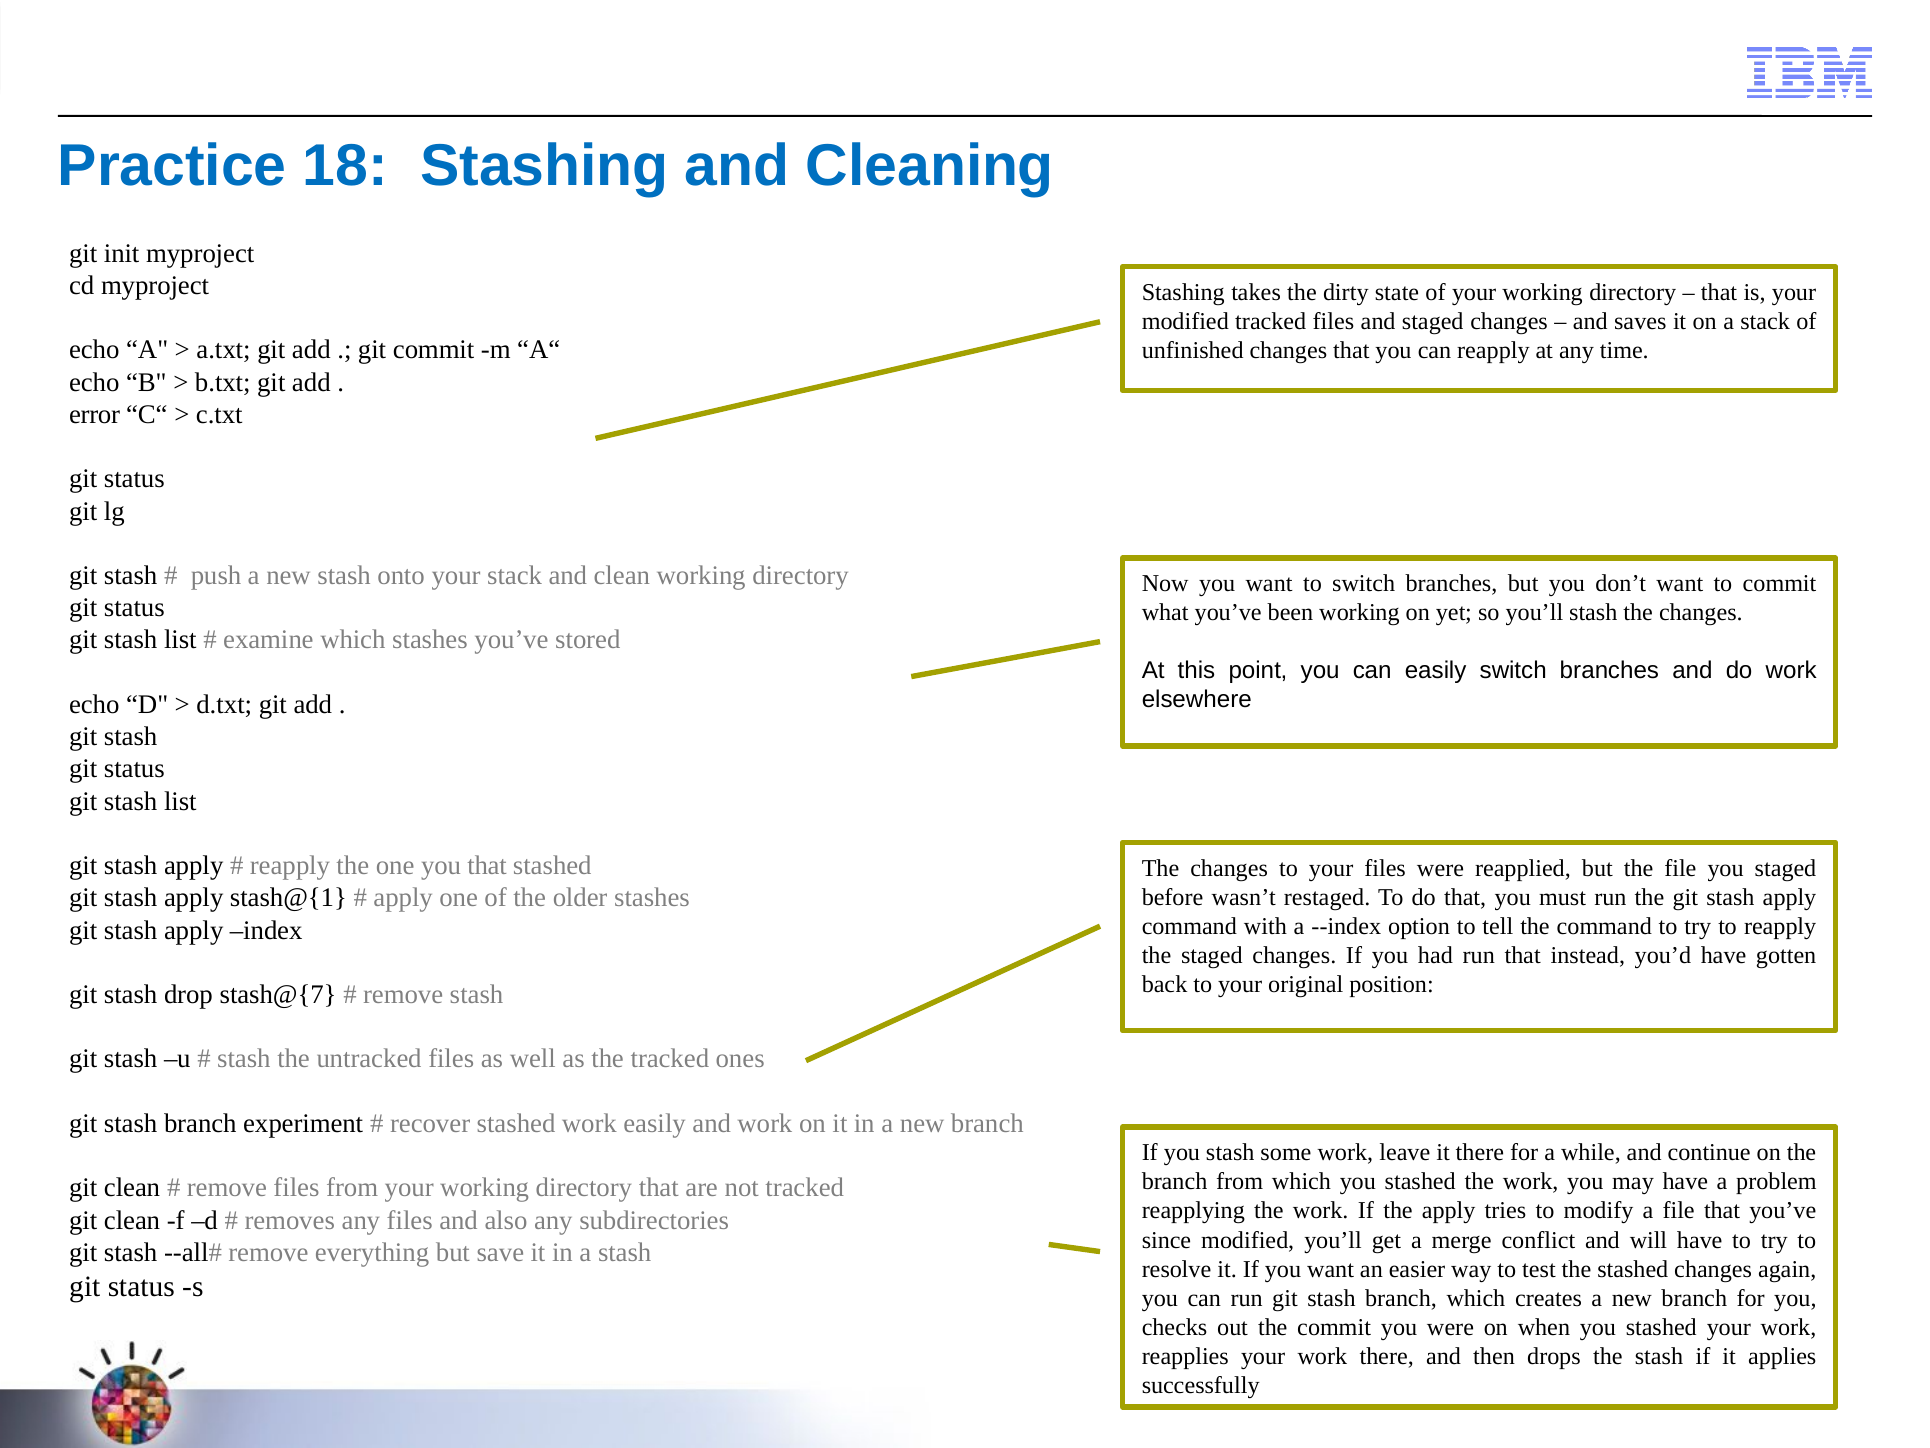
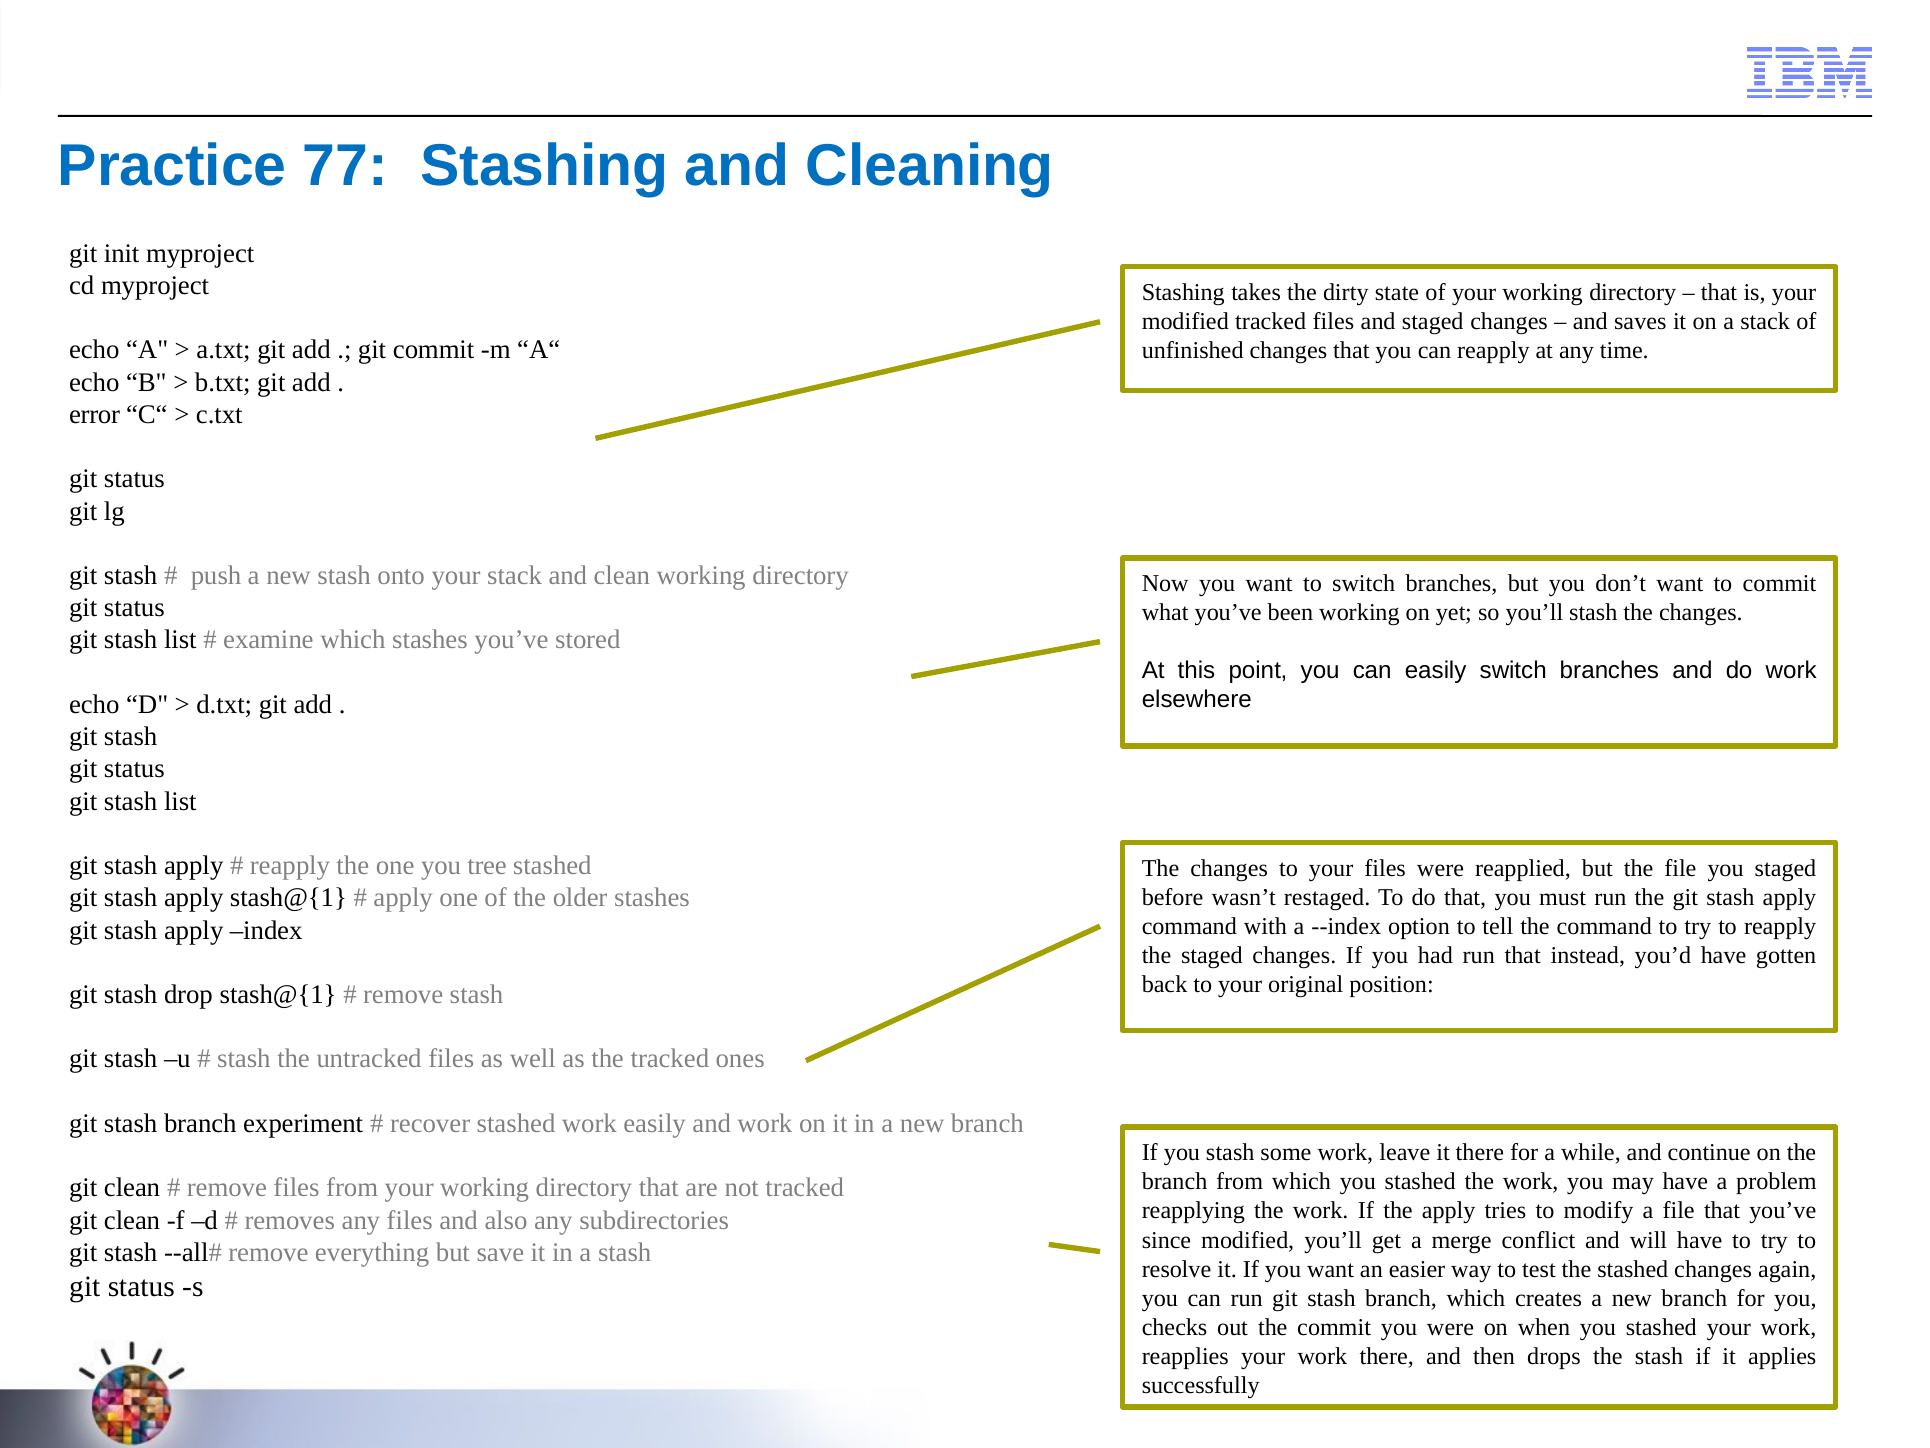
18: 18 -> 77
you that: that -> tree
drop stash@{7: stash@{7 -> stash@{1
